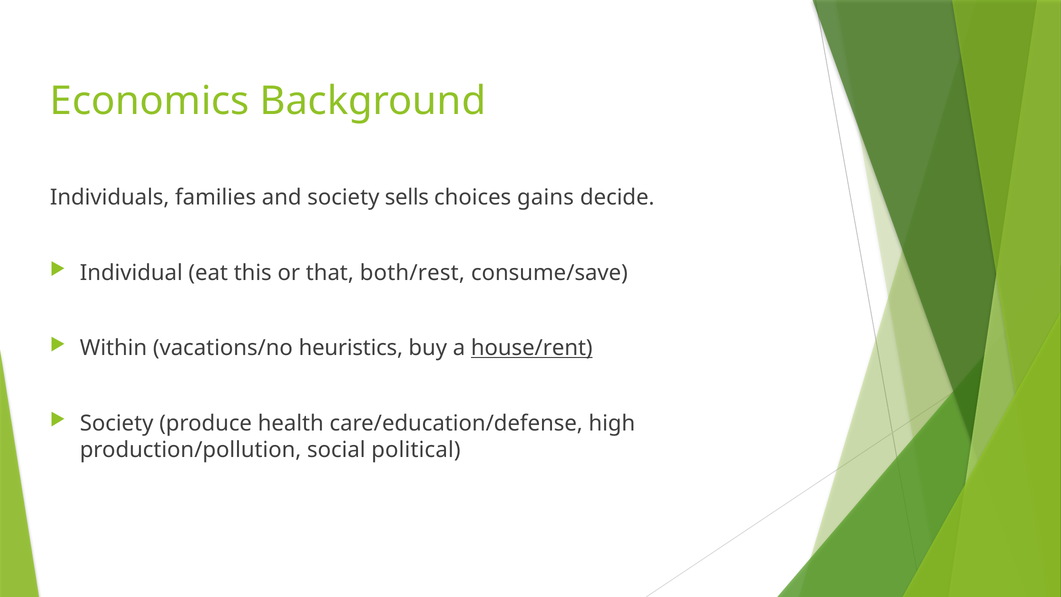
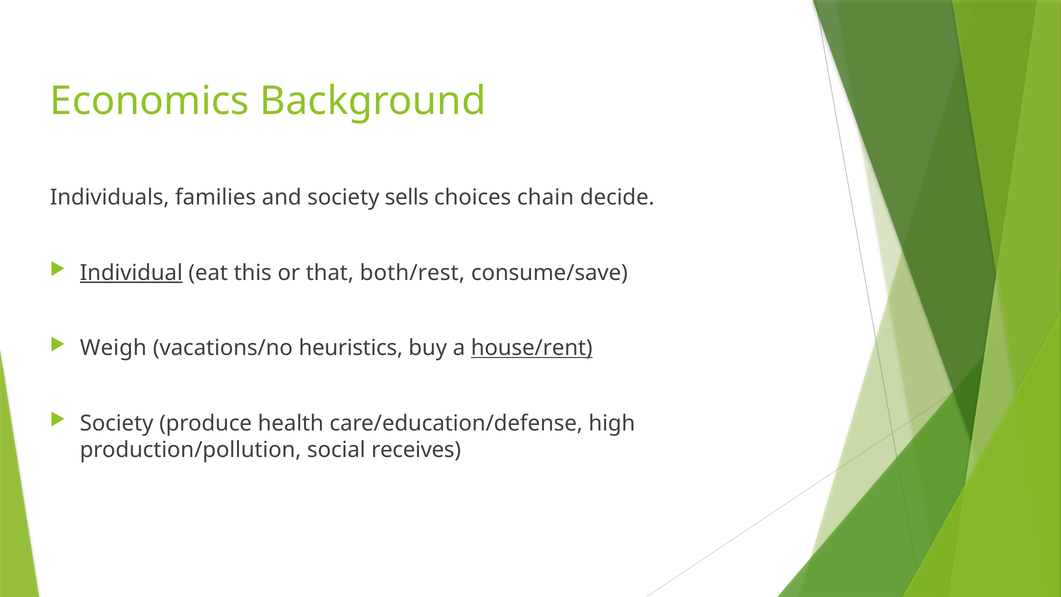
gains: gains -> chain
Individual underline: none -> present
Within: Within -> Weigh
political: political -> receives
